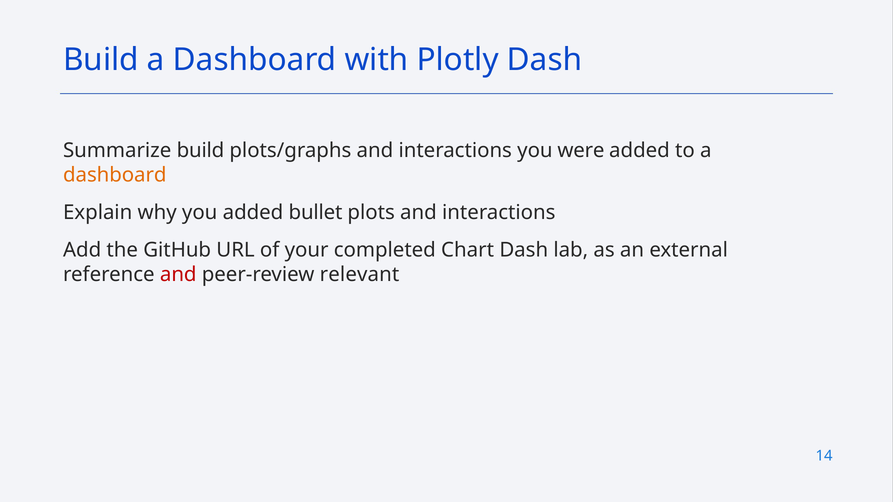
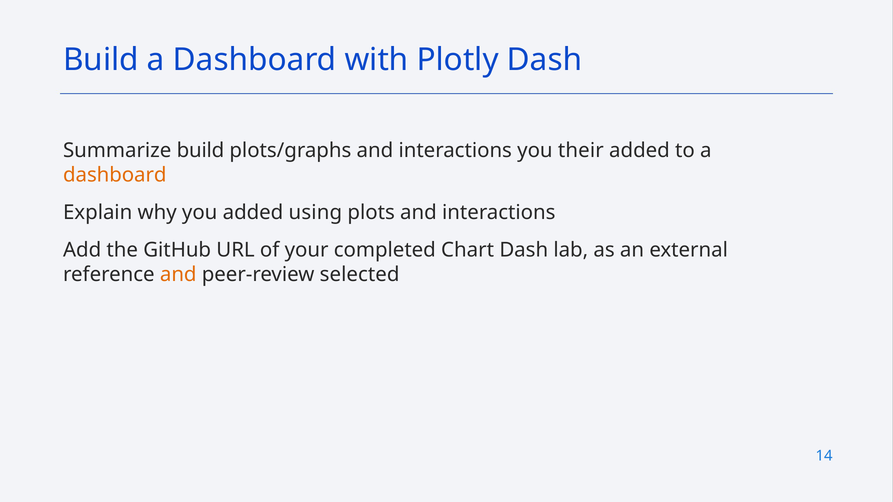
were: were -> their
bullet: bullet -> using
and at (178, 275) colour: red -> orange
relevant: relevant -> selected
